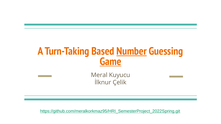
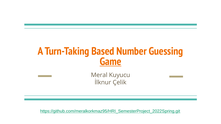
Number underline: present -> none
